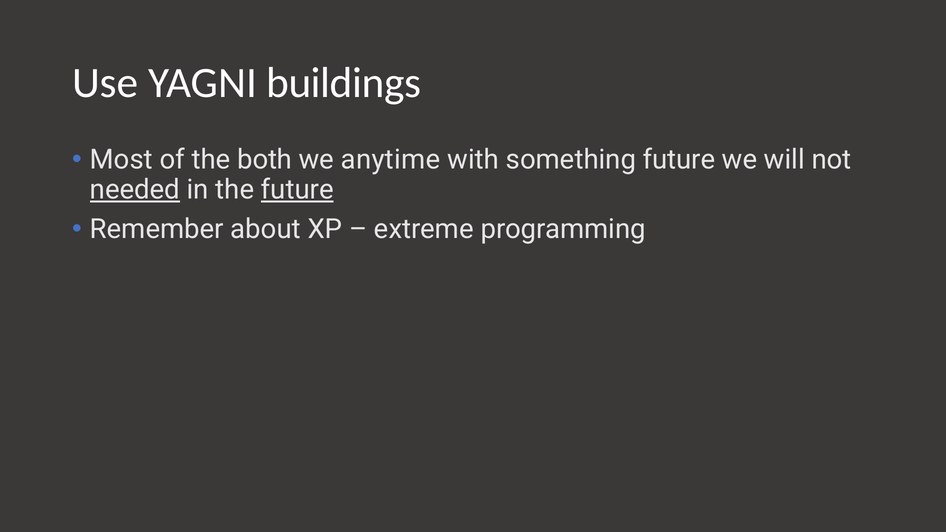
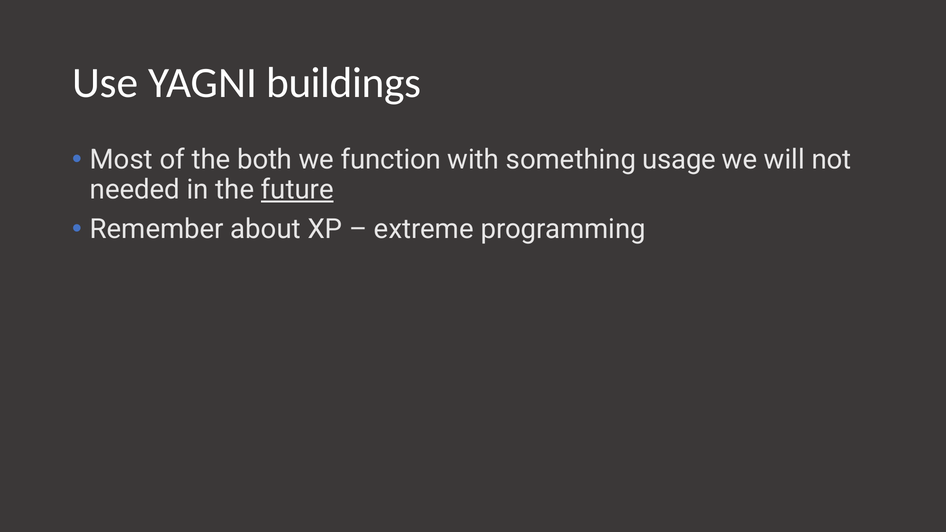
anytime: anytime -> function
something future: future -> usage
needed underline: present -> none
